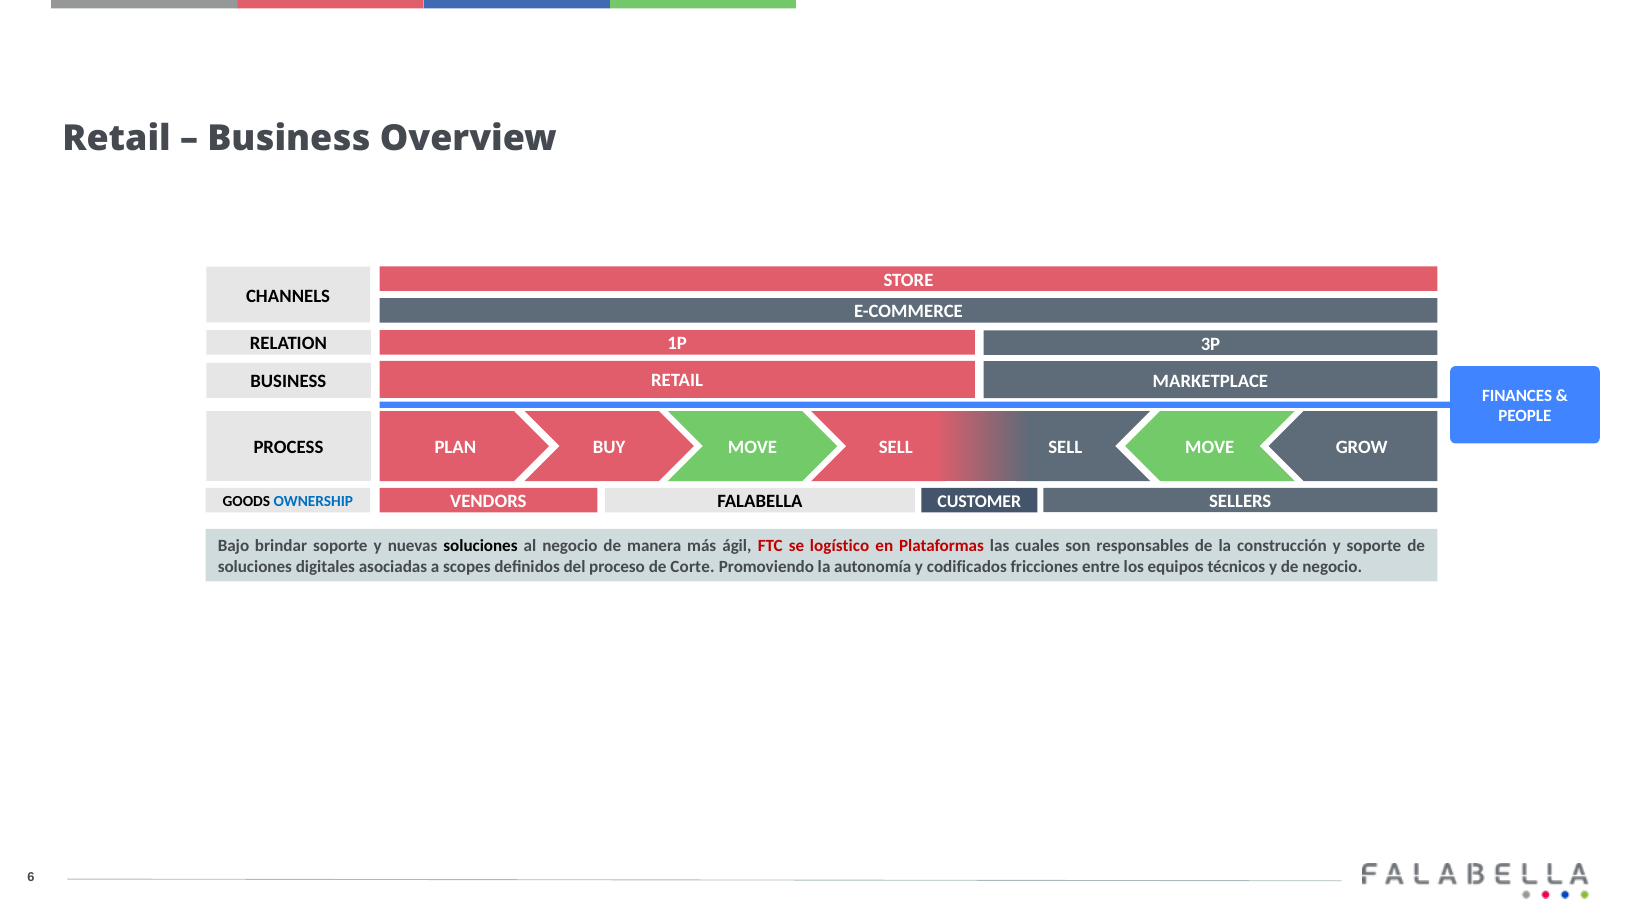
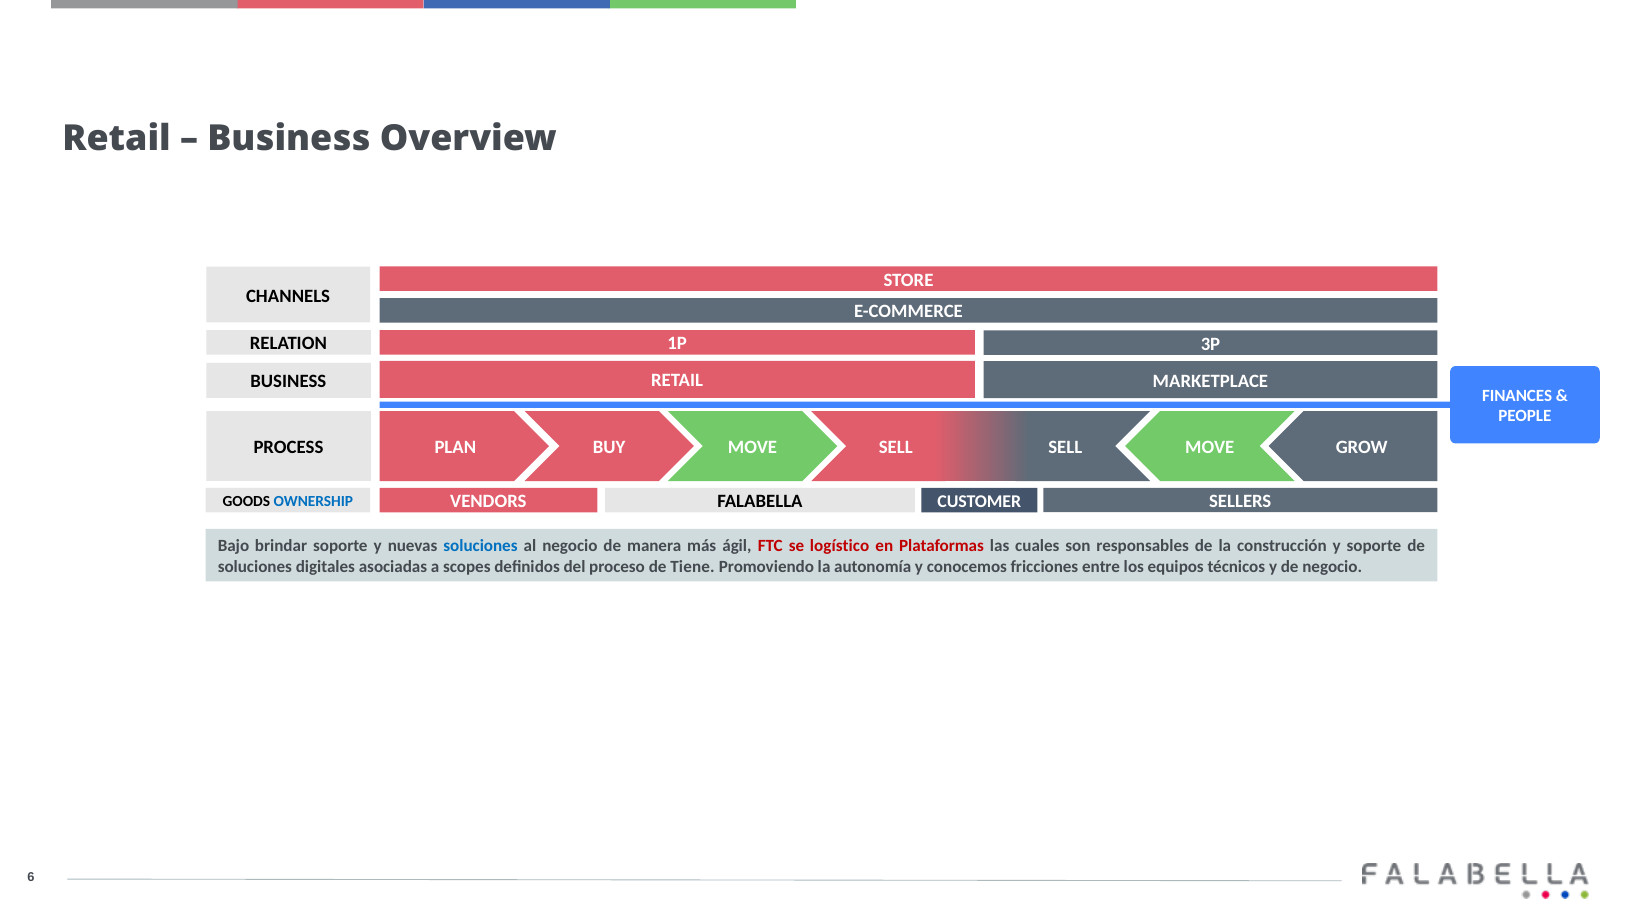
soluciones at (481, 546) colour: black -> blue
Corte: Corte -> Tiene
codificados: codificados -> conocemos
